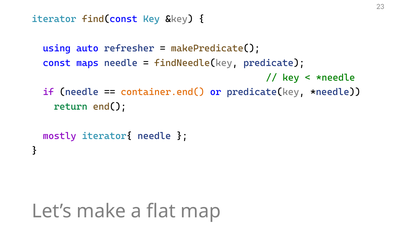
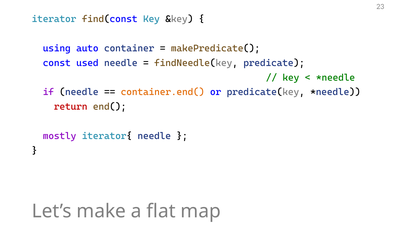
refresher: refresher -> container
maps: maps -> used
return colour: green -> red
